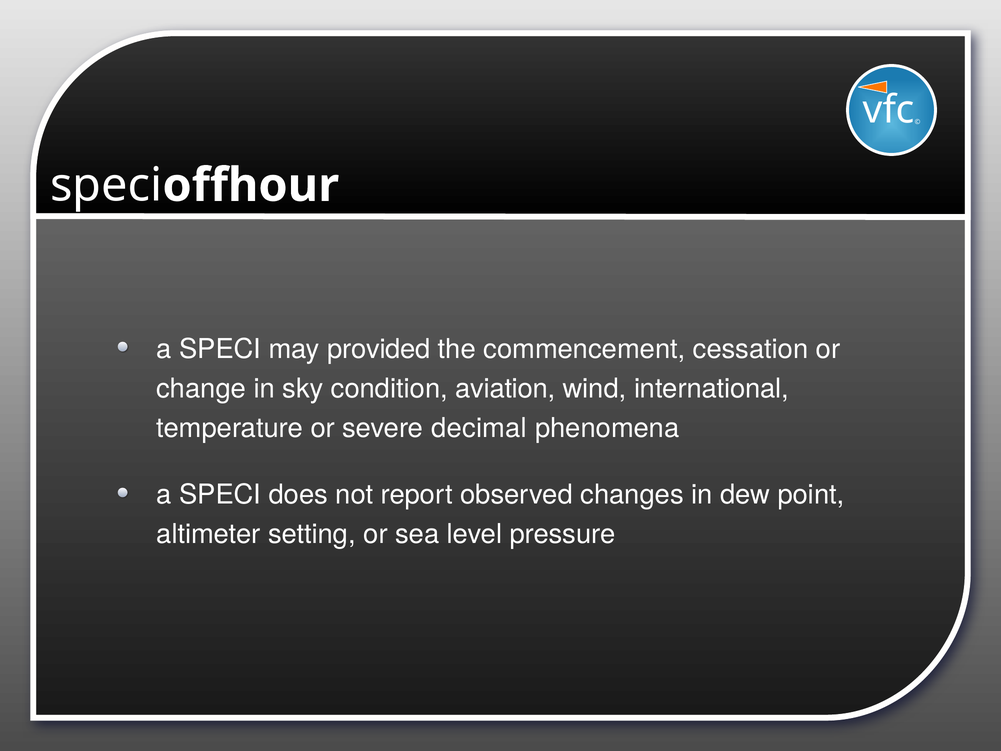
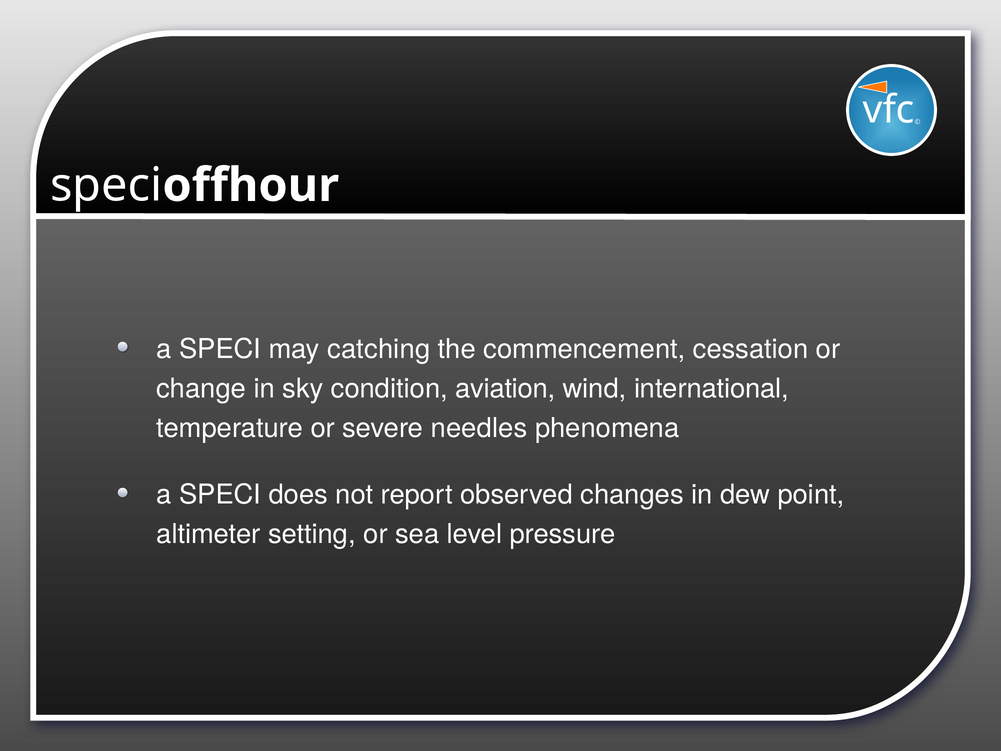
provided: provided -> catching
decimal: decimal -> needles
